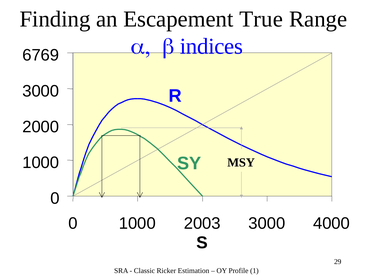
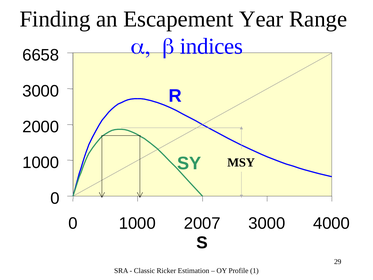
True: True -> Year
6769: 6769 -> 6658
2003: 2003 -> 2007
